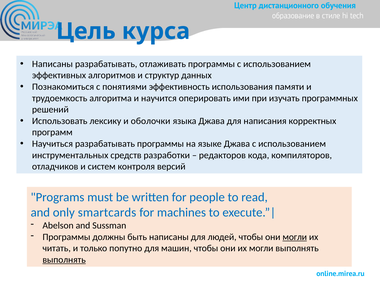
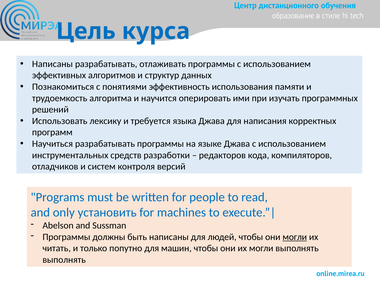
оболочки: оболочки -> требуется
smartcards: smartcards -> установить
выполнять at (64, 260) underline: present -> none
